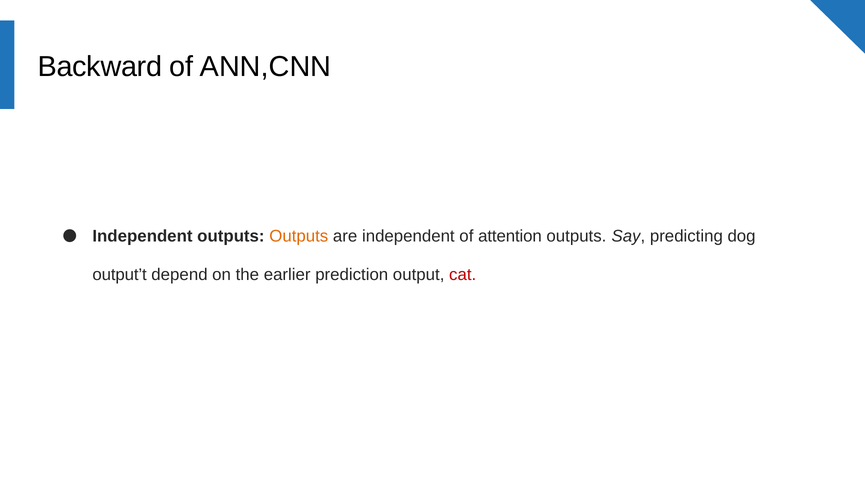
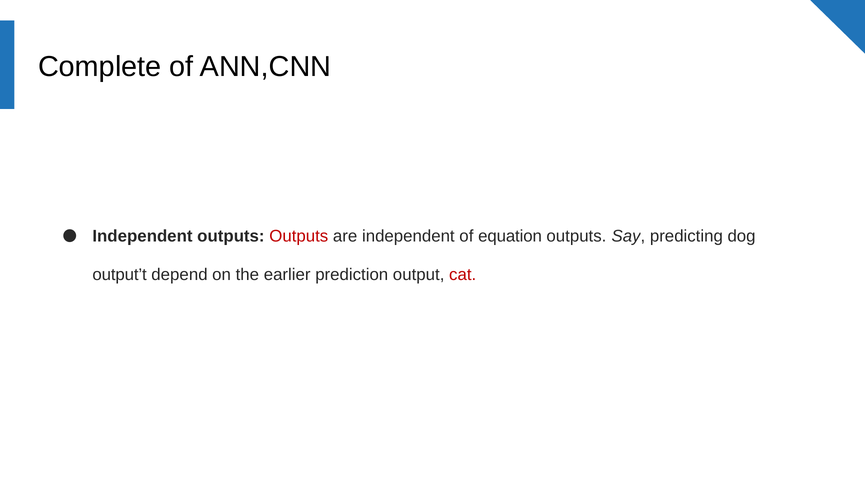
Backward: Backward -> Complete
Outputs at (299, 236) colour: orange -> red
attention: attention -> equation
